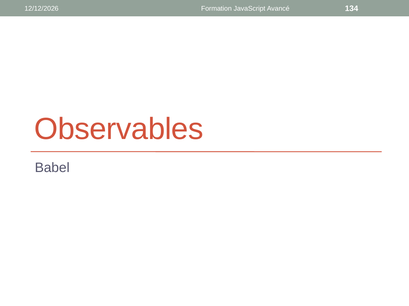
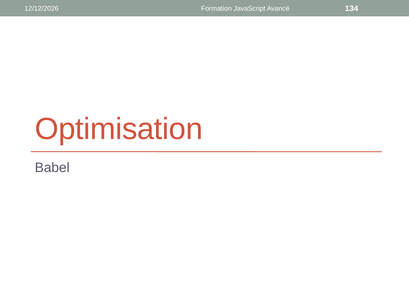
Observables: Observables -> Optimisation
